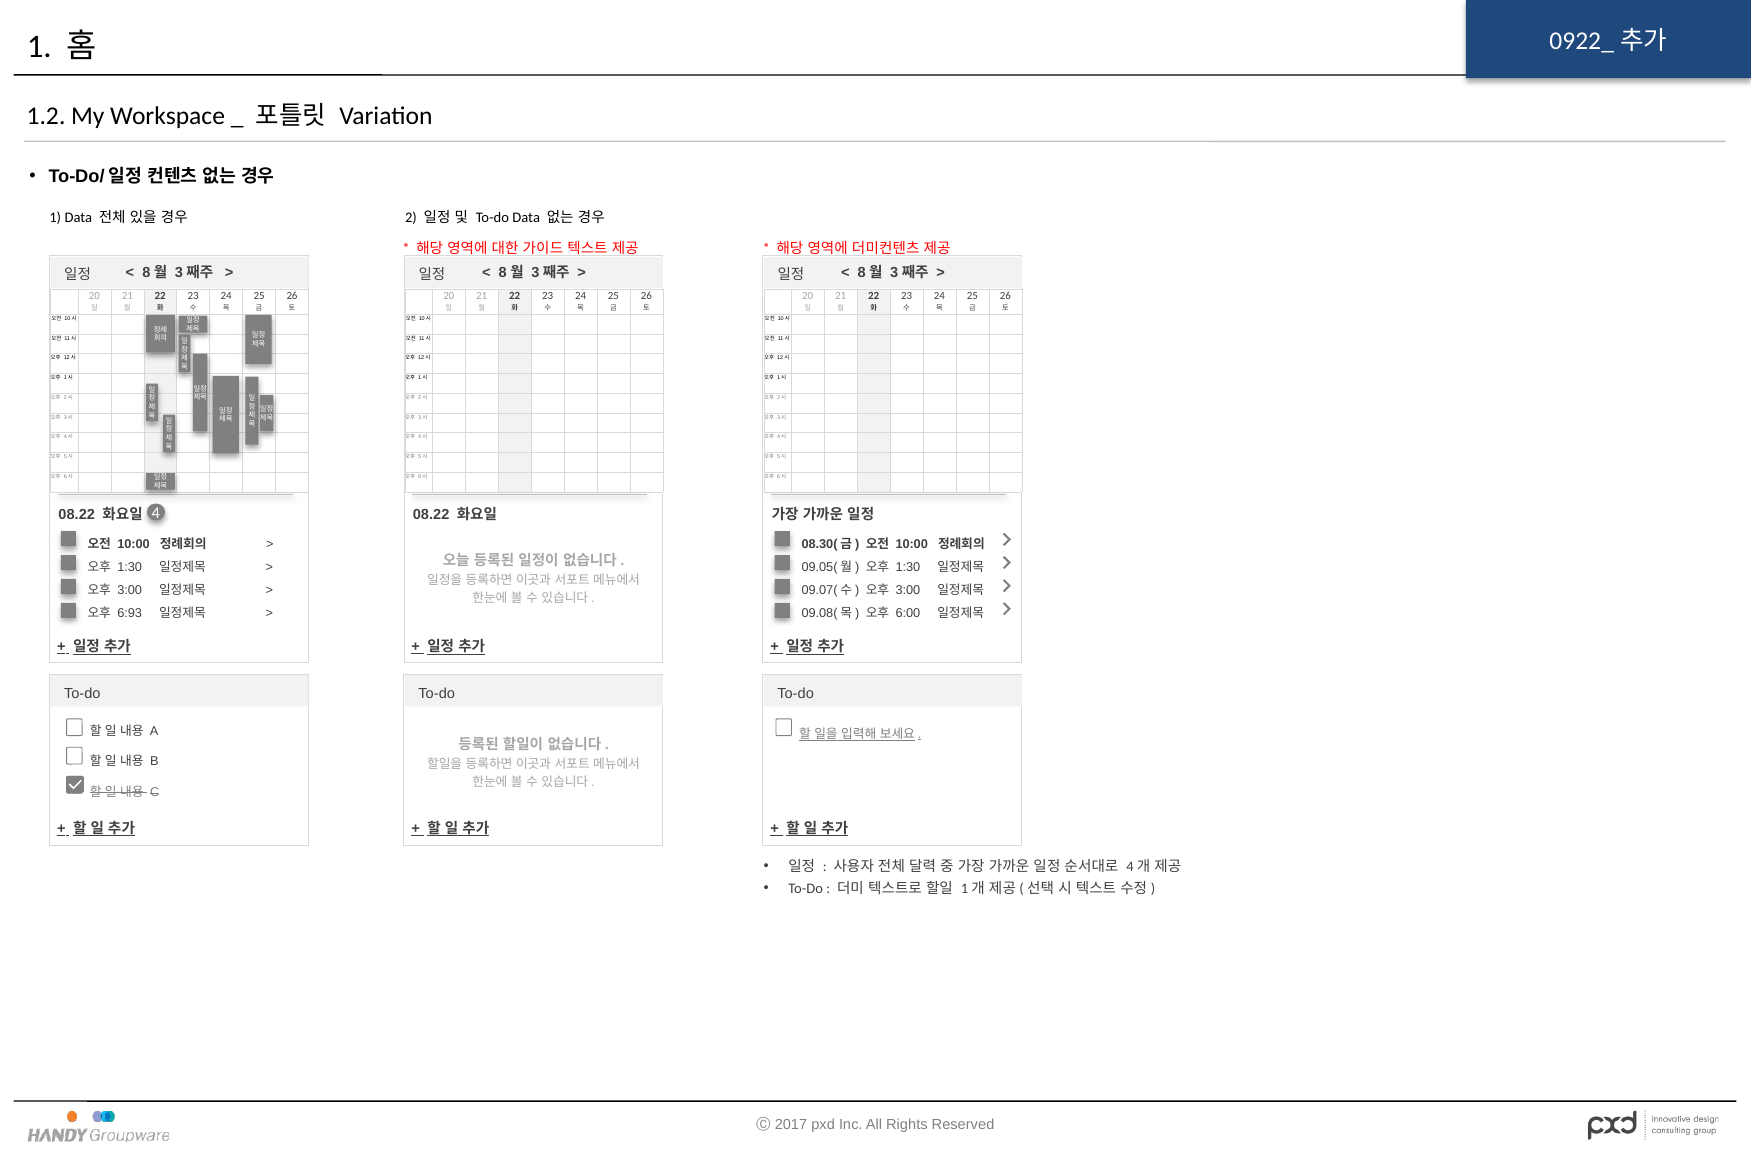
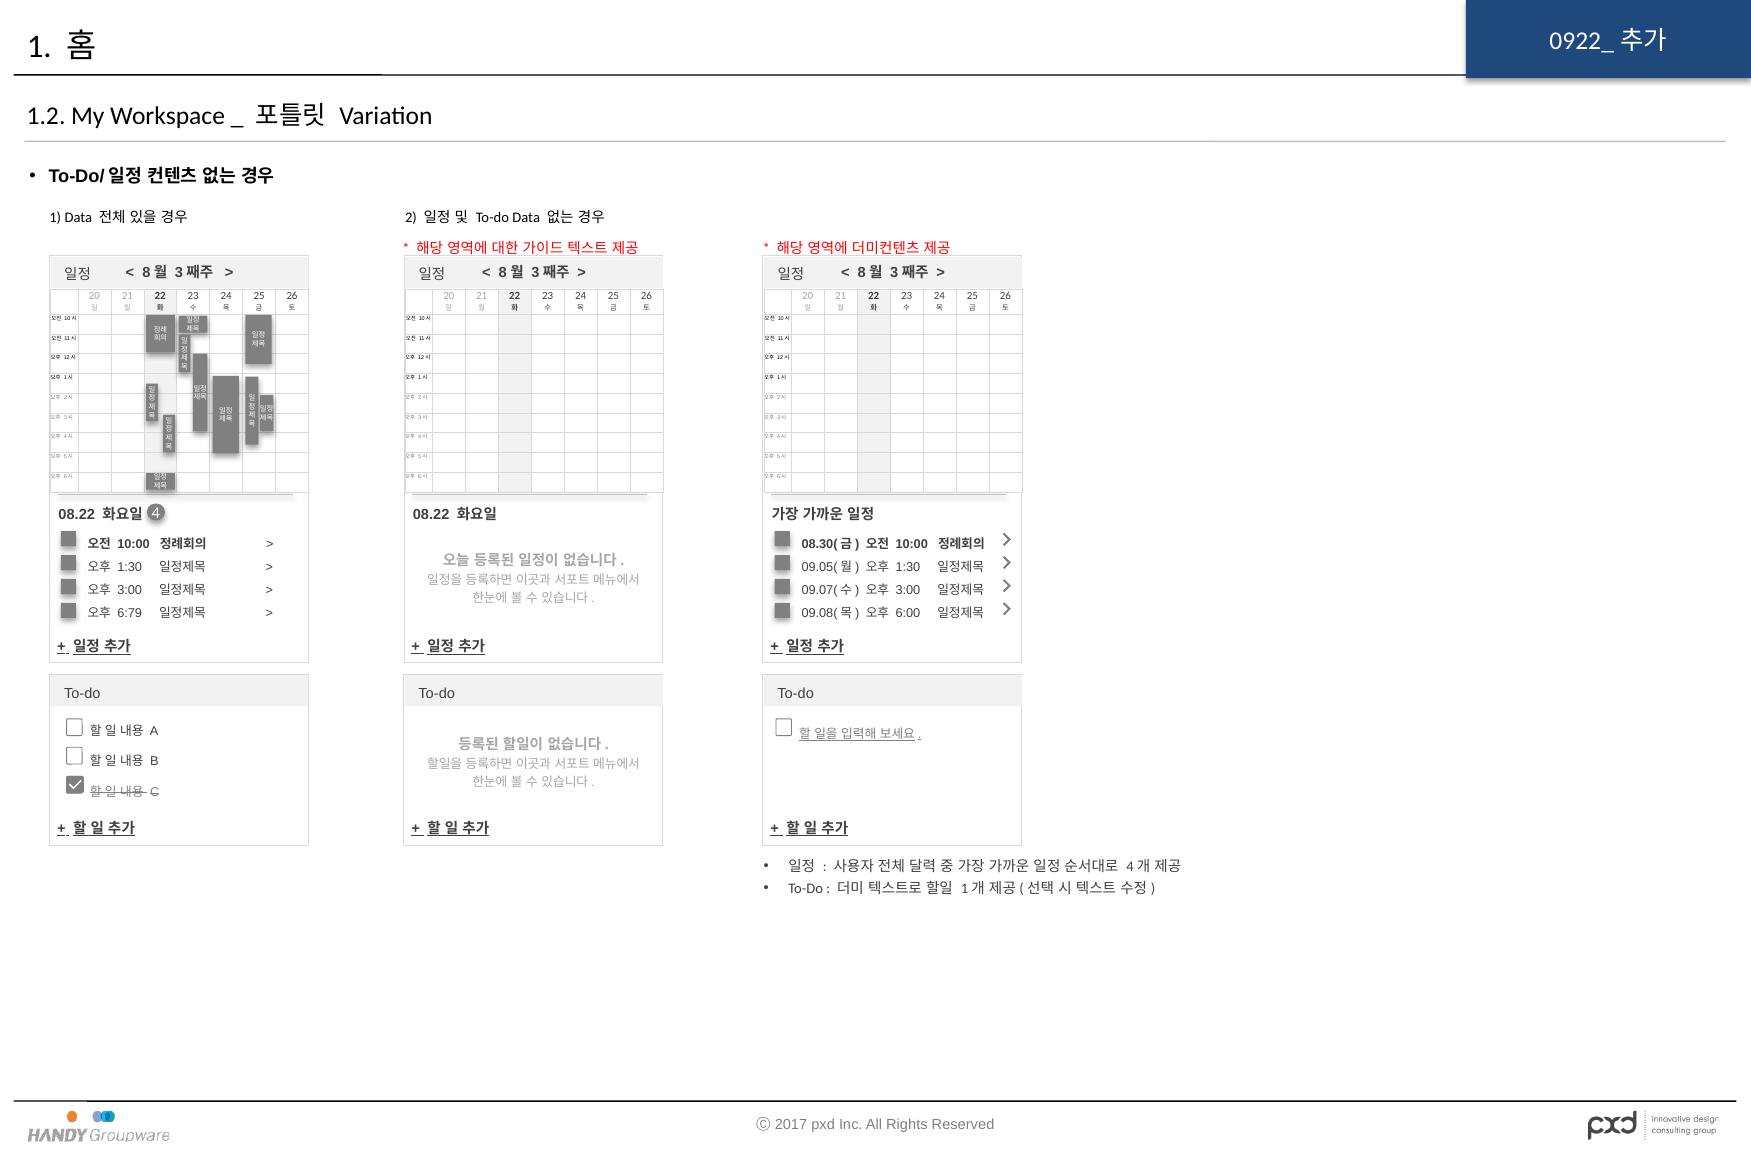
6:93: 6:93 -> 6:79
